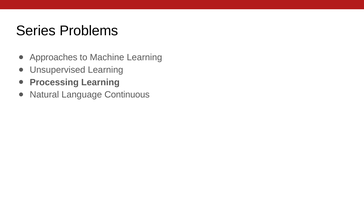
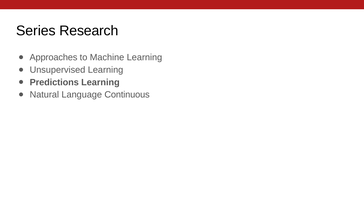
Problems: Problems -> Research
Processing: Processing -> Predictions
